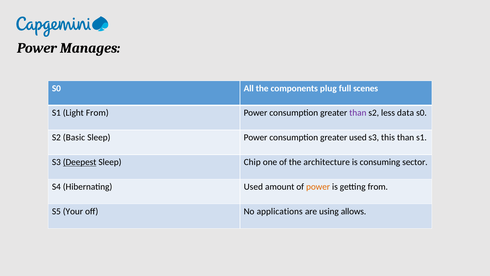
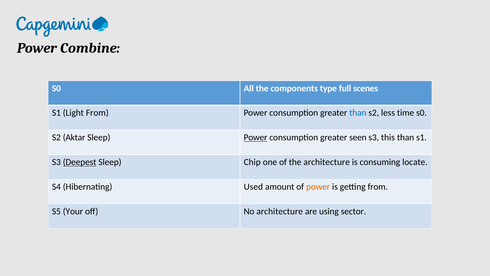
Manages: Manages -> Combine
plug: plug -> type
than at (358, 113) colour: purple -> blue
data: data -> time
Basic: Basic -> Aktar
Power at (256, 137) underline: none -> present
greater used: used -> seen
sector: sector -> locate
No applications: applications -> architecture
allows: allows -> sector
